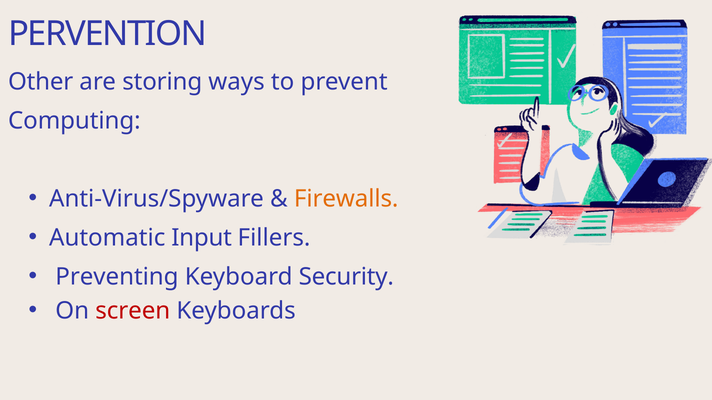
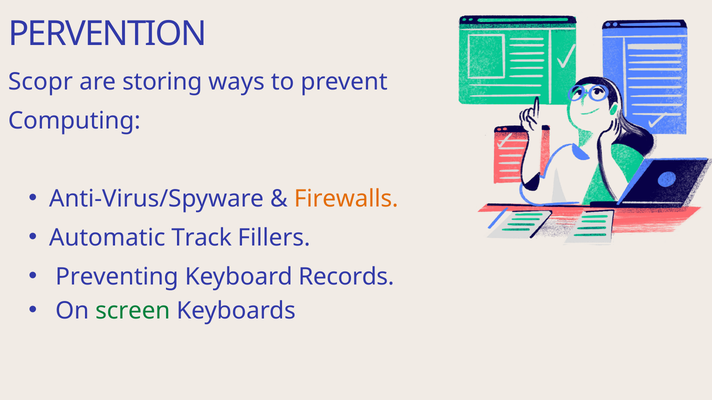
Other: Other -> Scopr
Input: Input -> Track
Security: Security -> Records
screen colour: red -> green
